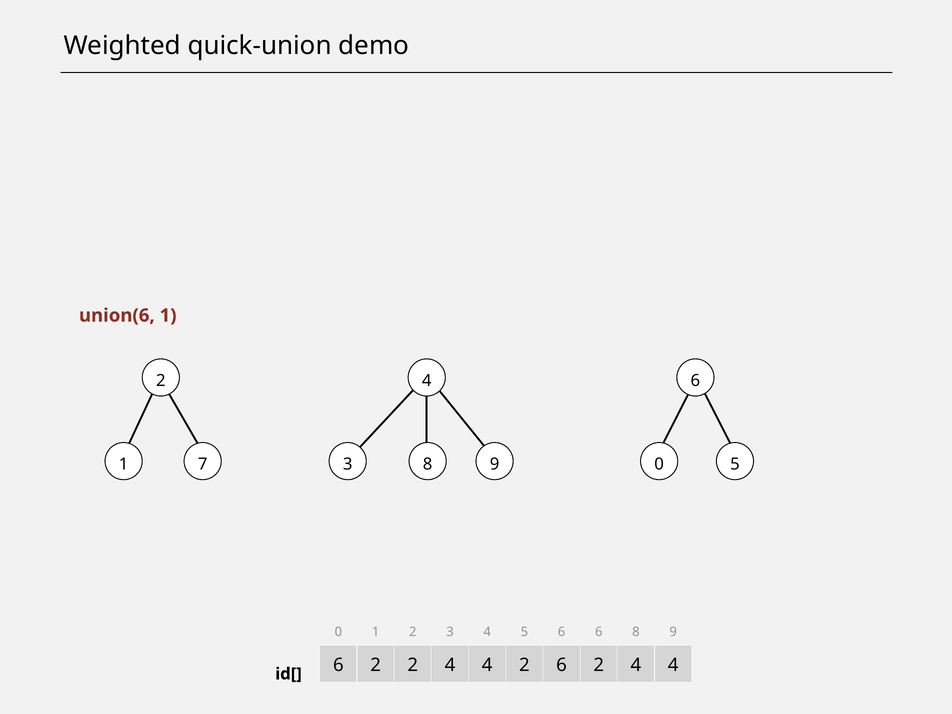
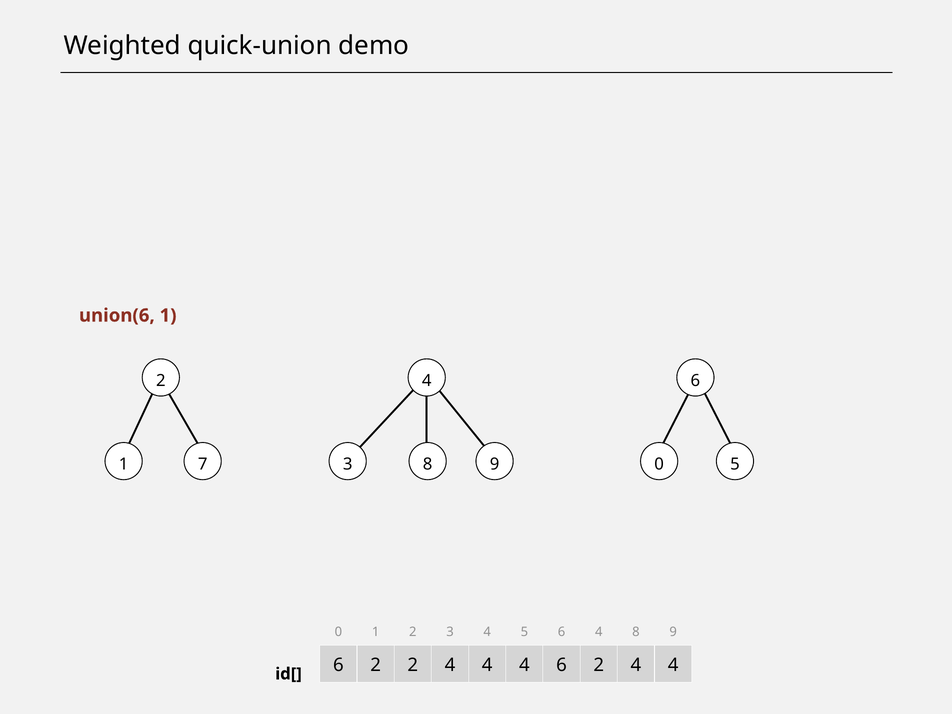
6 6: 6 -> 4
2 at (524, 665): 2 -> 4
